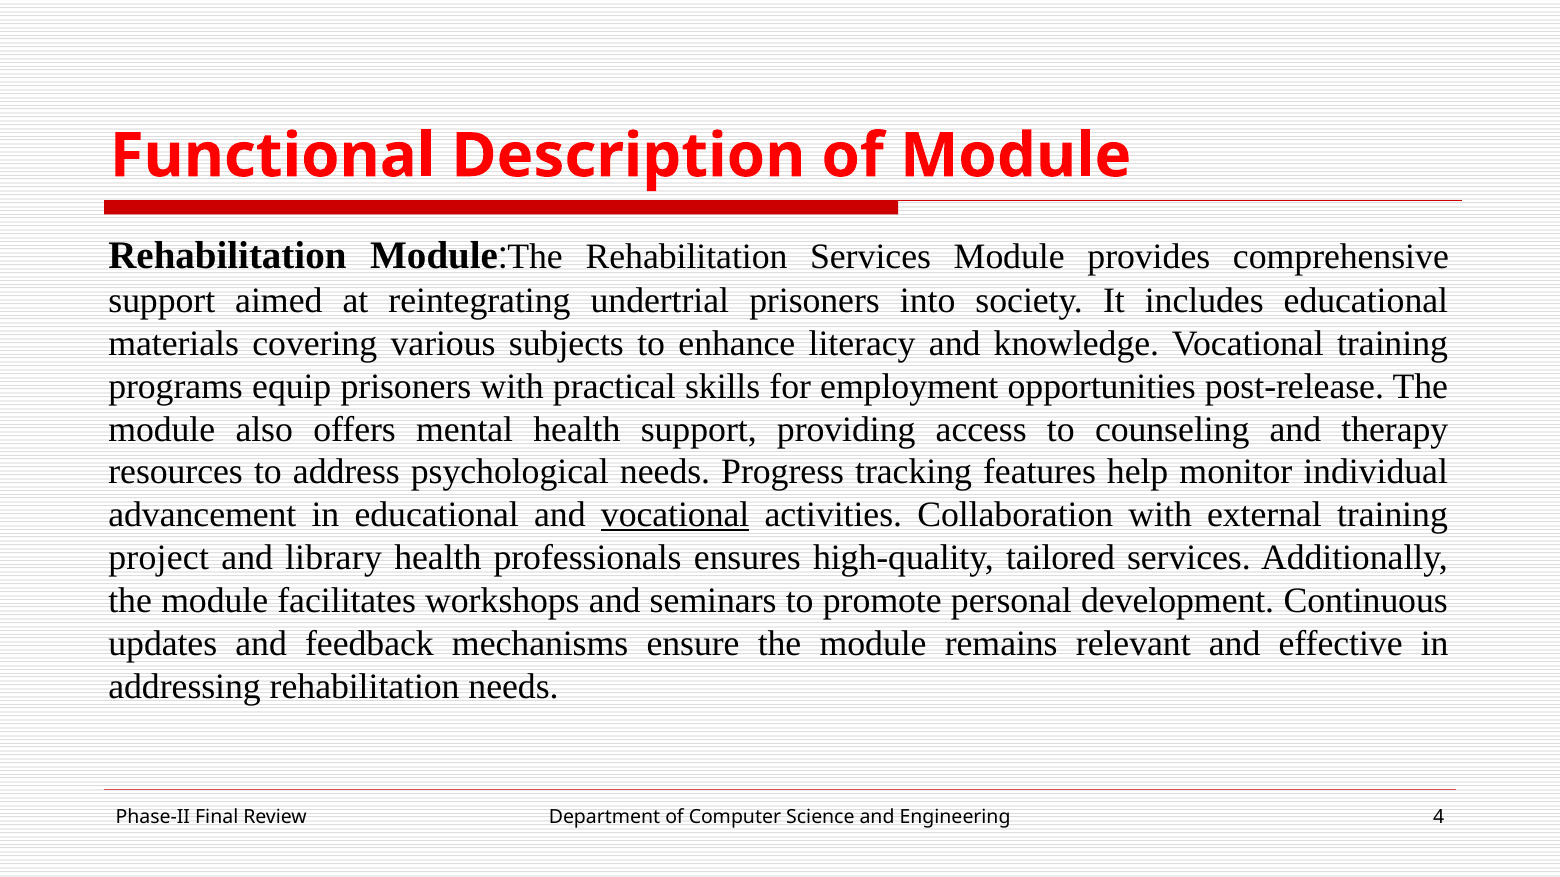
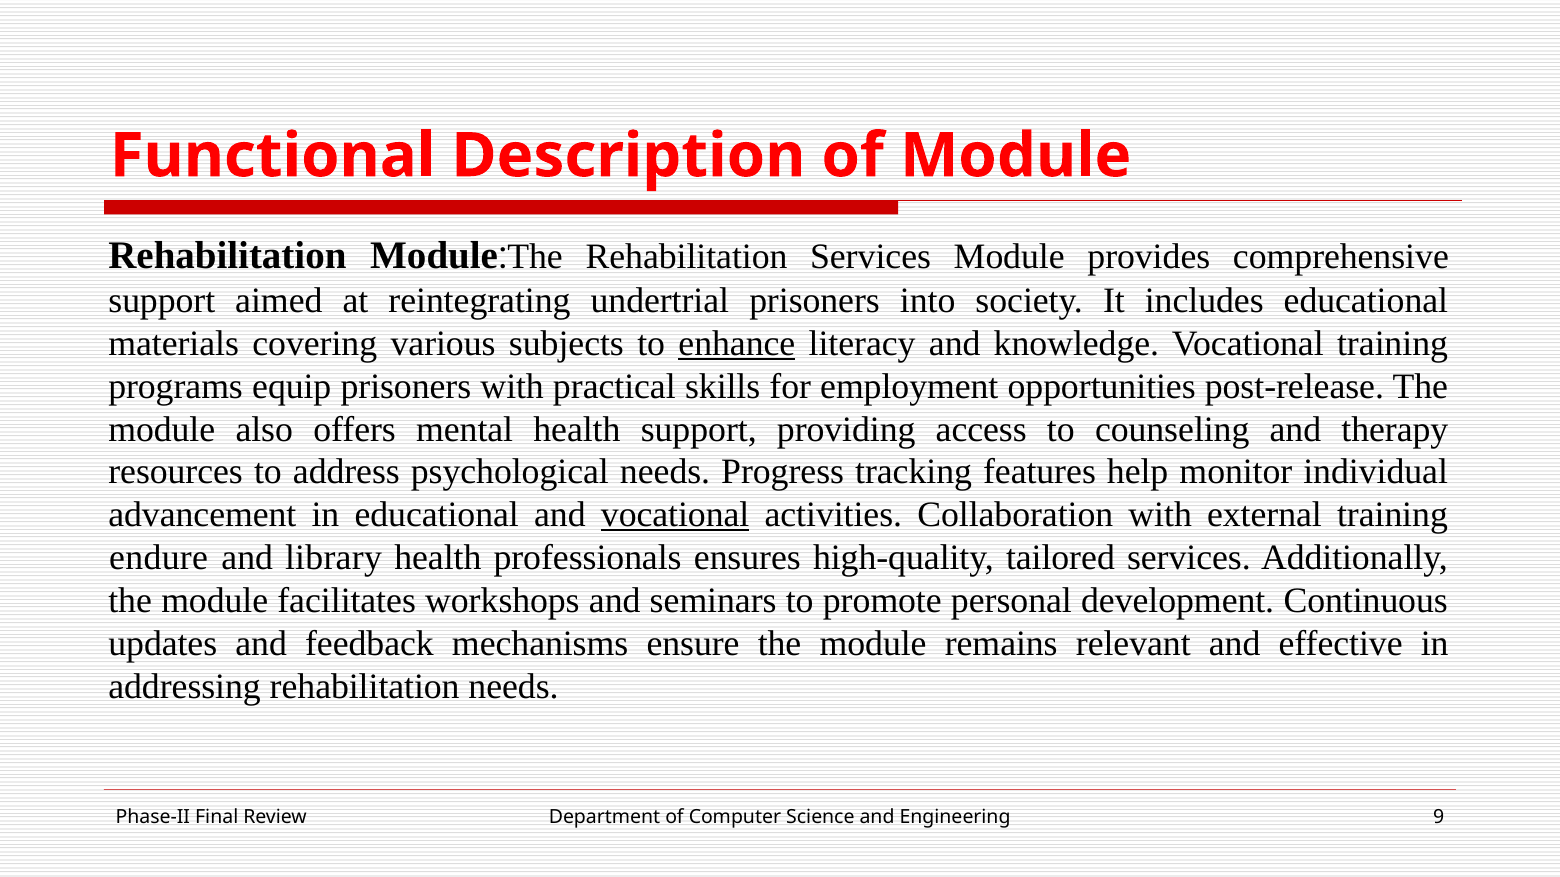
enhance underline: none -> present
project: project -> endure
4: 4 -> 9
